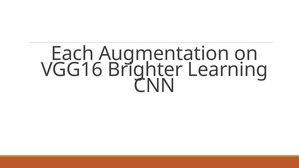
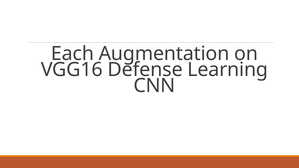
Brighter: Brighter -> Defense
